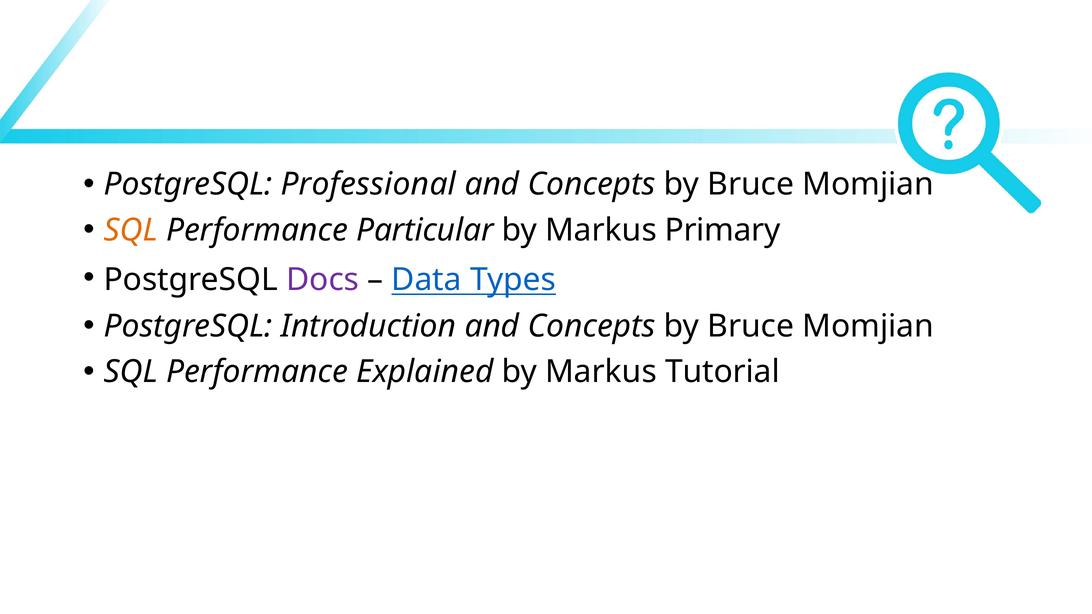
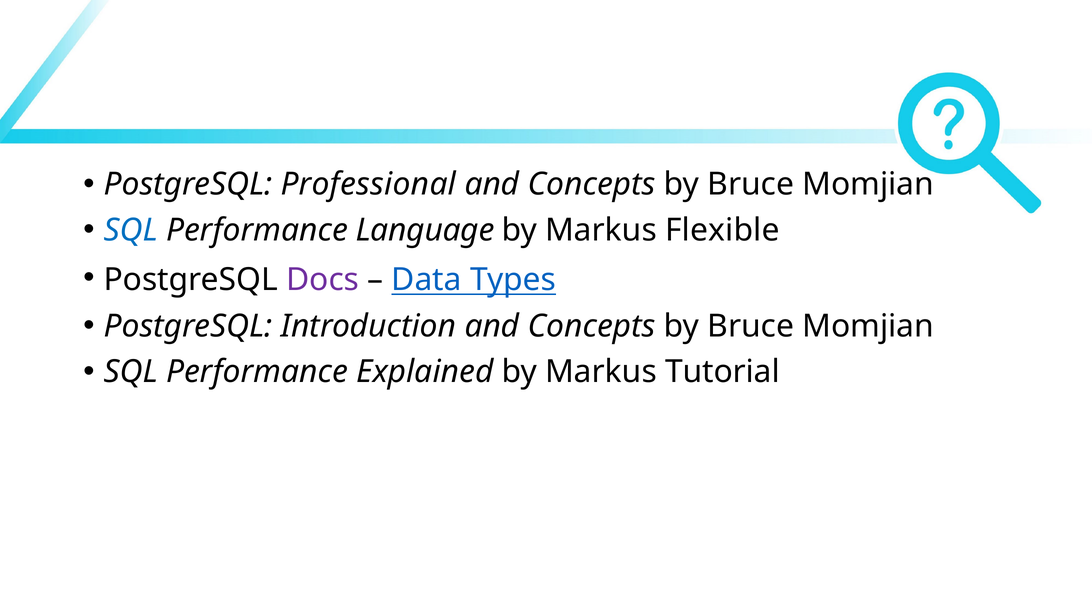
SQL at (131, 230) colour: orange -> blue
Particular: Particular -> Language
Primary: Primary -> Flexible
